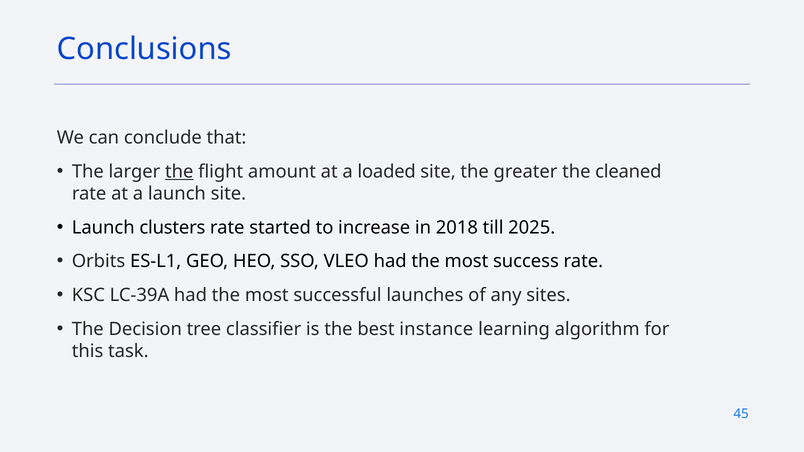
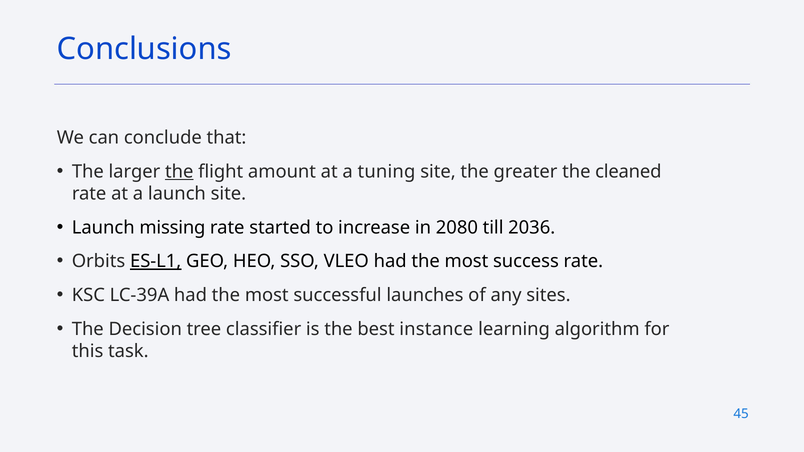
loaded: loaded -> tuning
clusters: clusters -> missing
2018: 2018 -> 2080
2025: 2025 -> 2036
ES-L1 underline: none -> present
